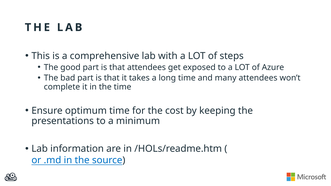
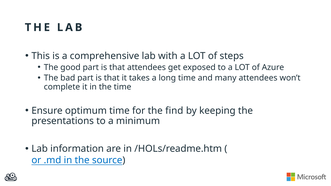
cost: cost -> find
